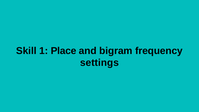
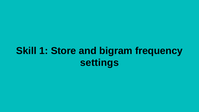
Place: Place -> Store
